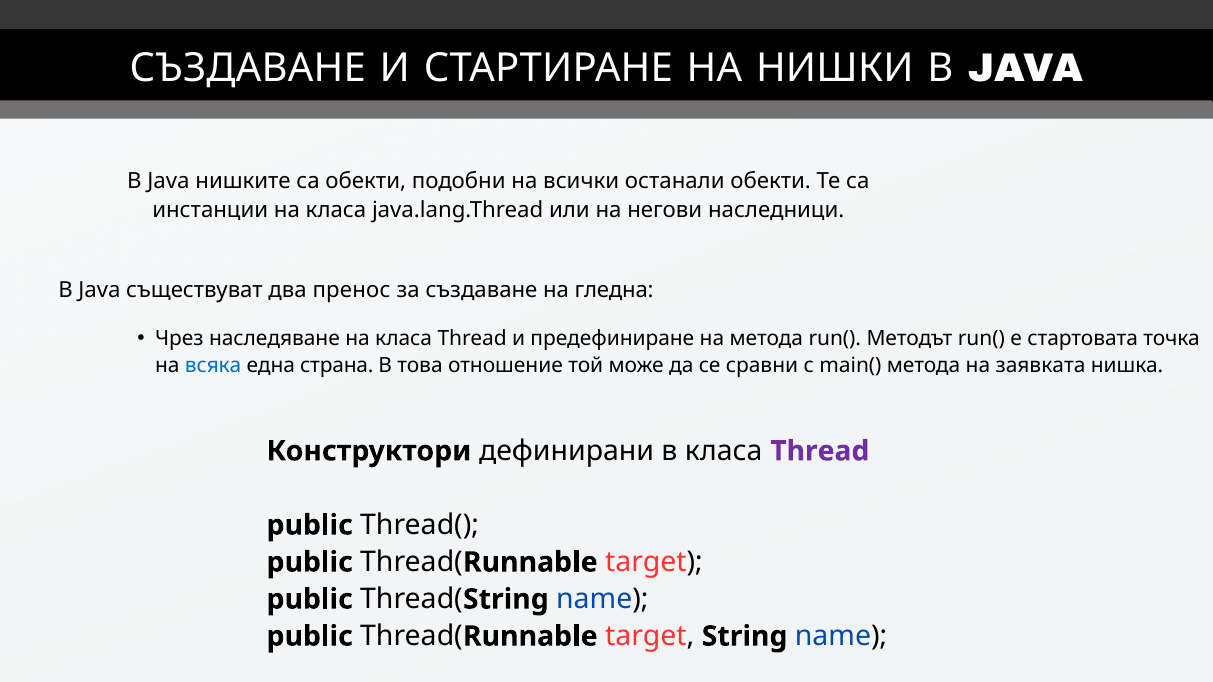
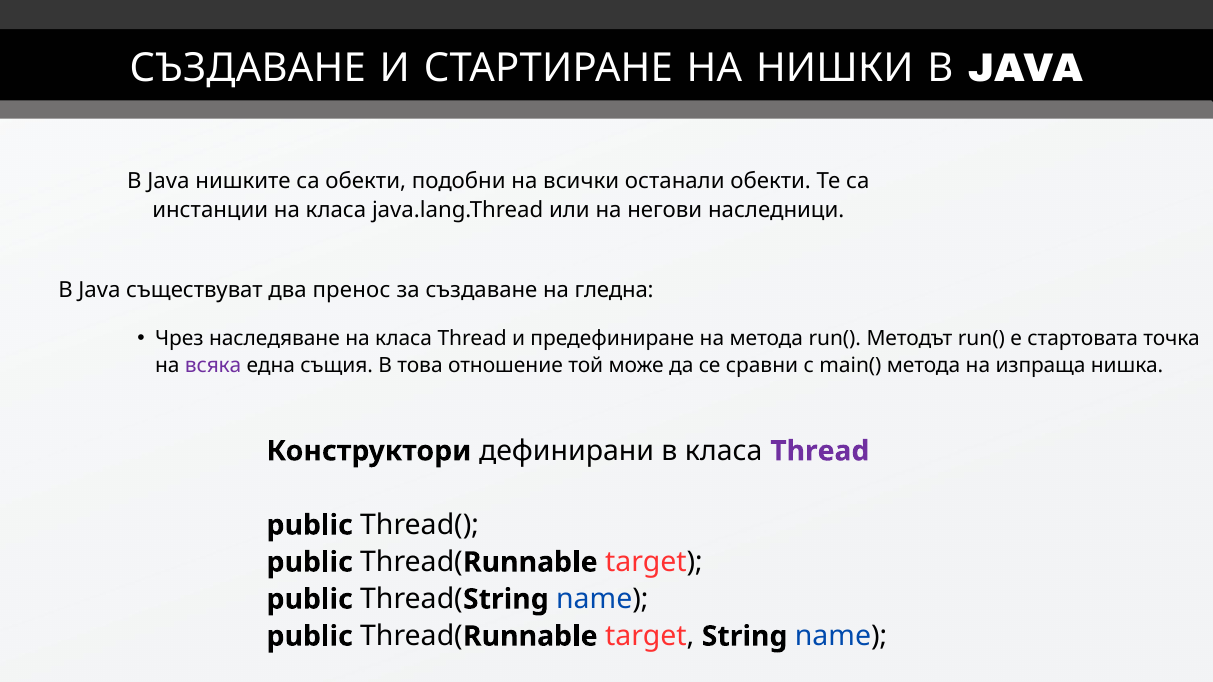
всяка colour: blue -> purple
страна: страна -> същия
заявката: заявката -> изпраща
